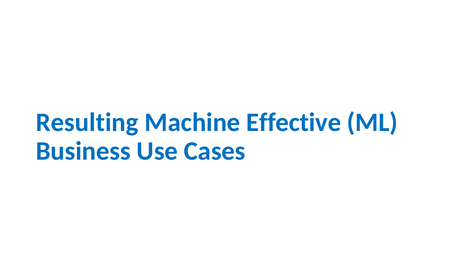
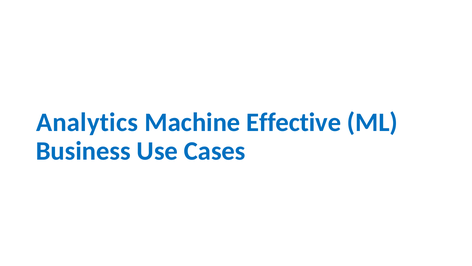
Resulting: Resulting -> Analytics
